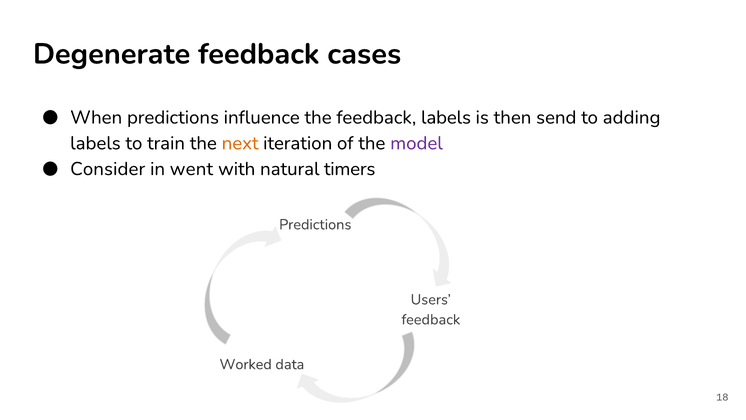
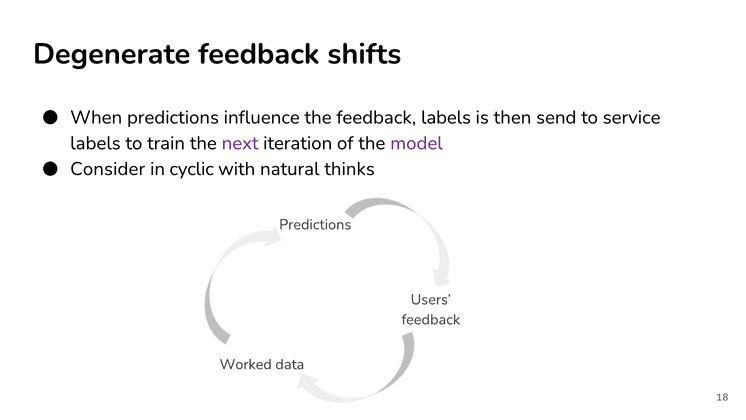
cases: cases -> shifts
adding: adding -> service
next colour: orange -> purple
went: went -> cyclic
timers: timers -> thinks
